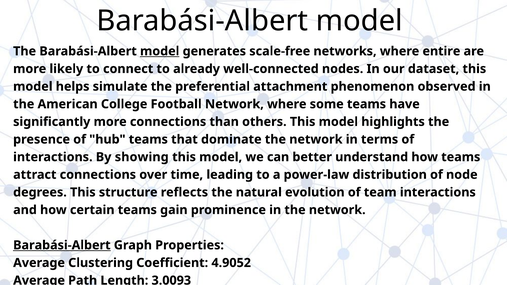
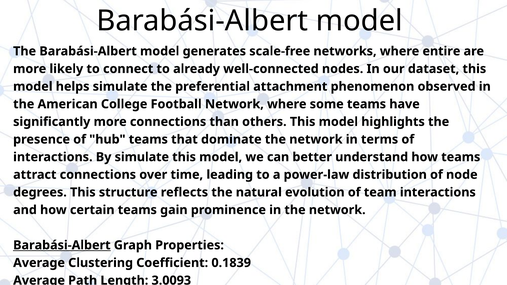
model at (160, 51) underline: present -> none
By showing: showing -> simulate
4.9052: 4.9052 -> 0.1839
